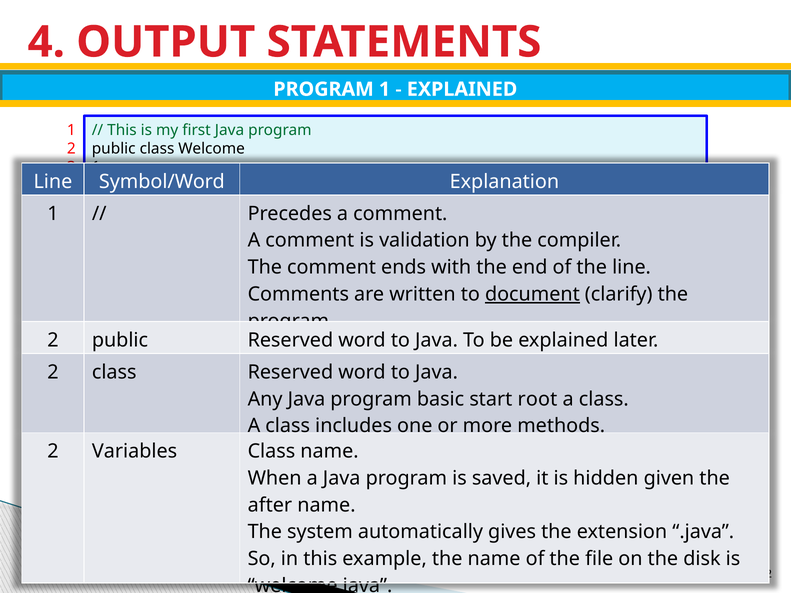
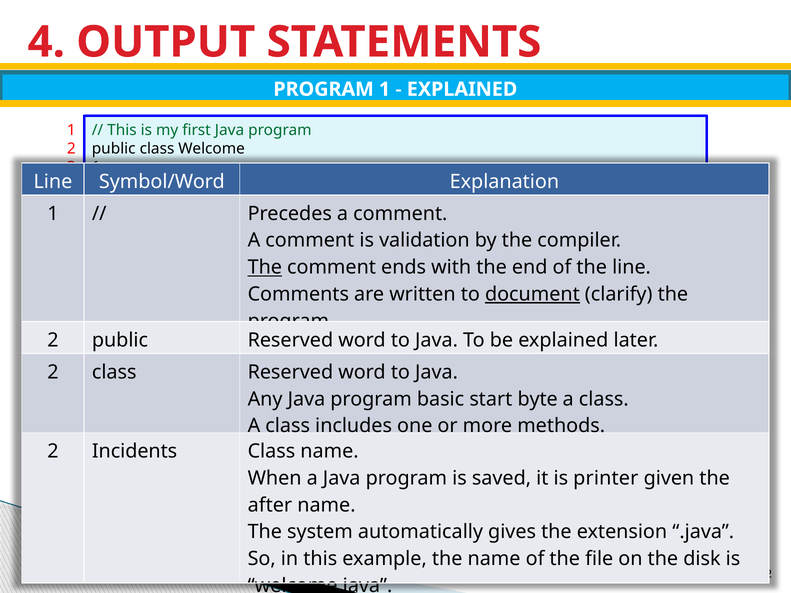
The at (265, 267) underline: none -> present
root: root -> byte
Variables: Variables -> Incidents
hidden: hidden -> printer
